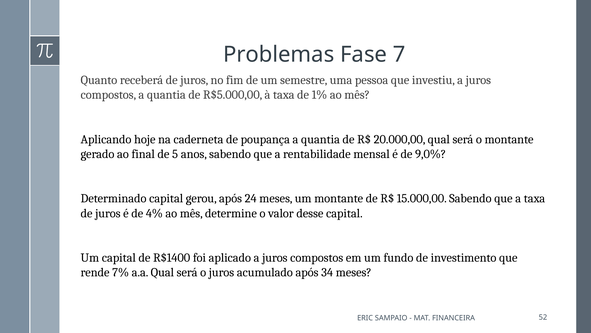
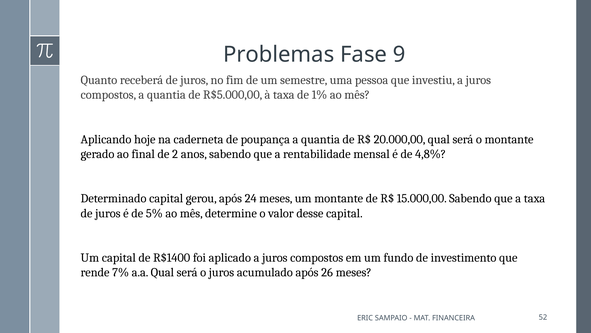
7: 7 -> 9
5: 5 -> 2
9,0%: 9,0% -> 4,8%
4%: 4% -> 5%
34: 34 -> 26
